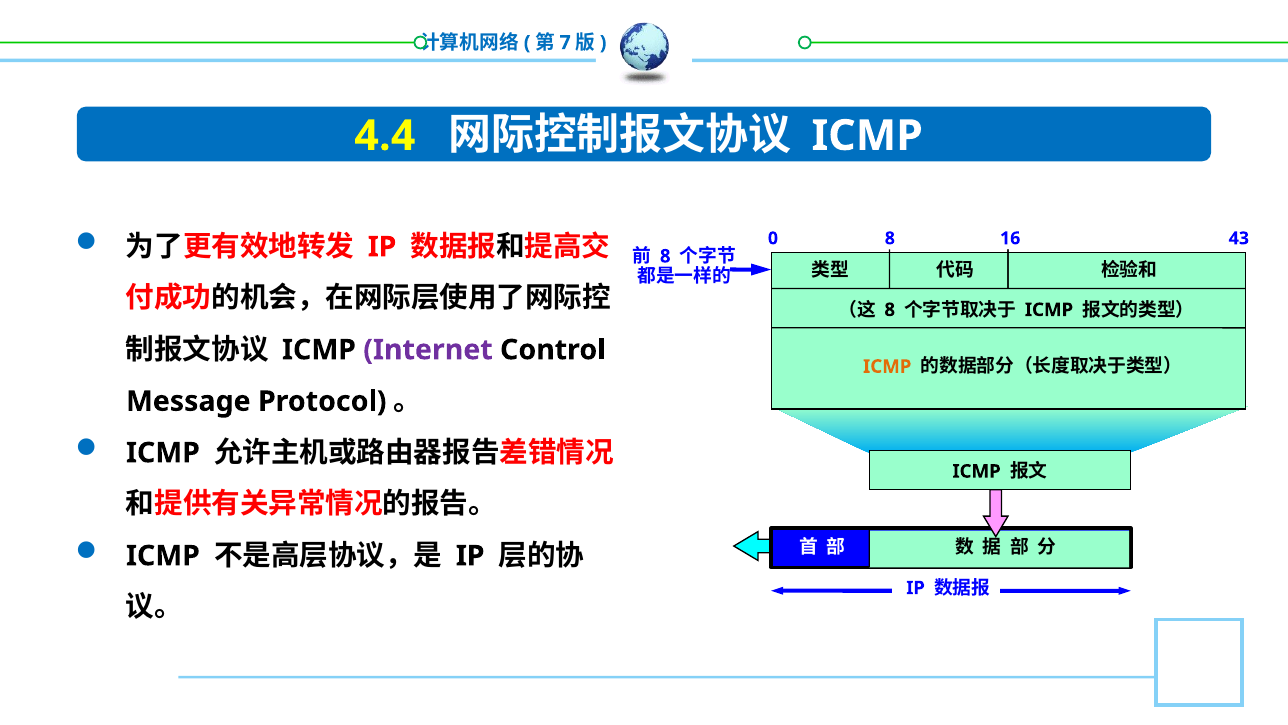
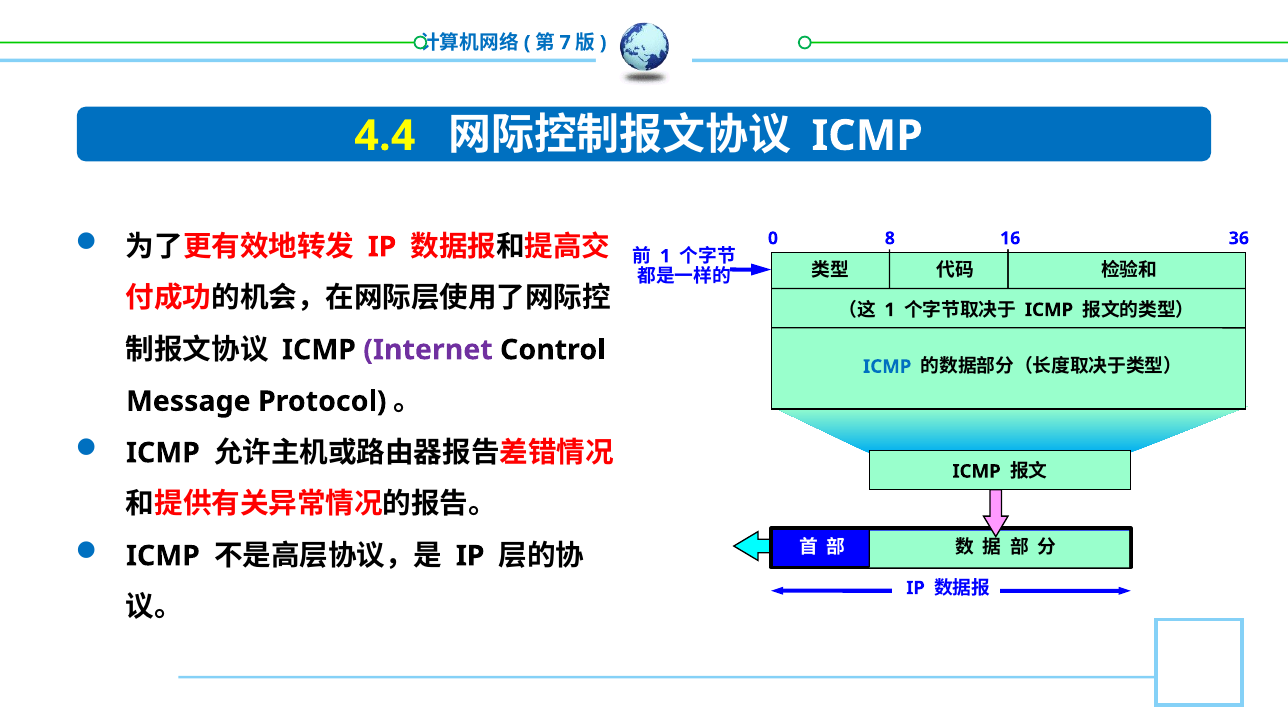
43: 43 -> 36
8 at (665, 256): 8 -> 1
8 at (890, 310): 8 -> 1
ICMP at (887, 366) colour: orange -> blue
